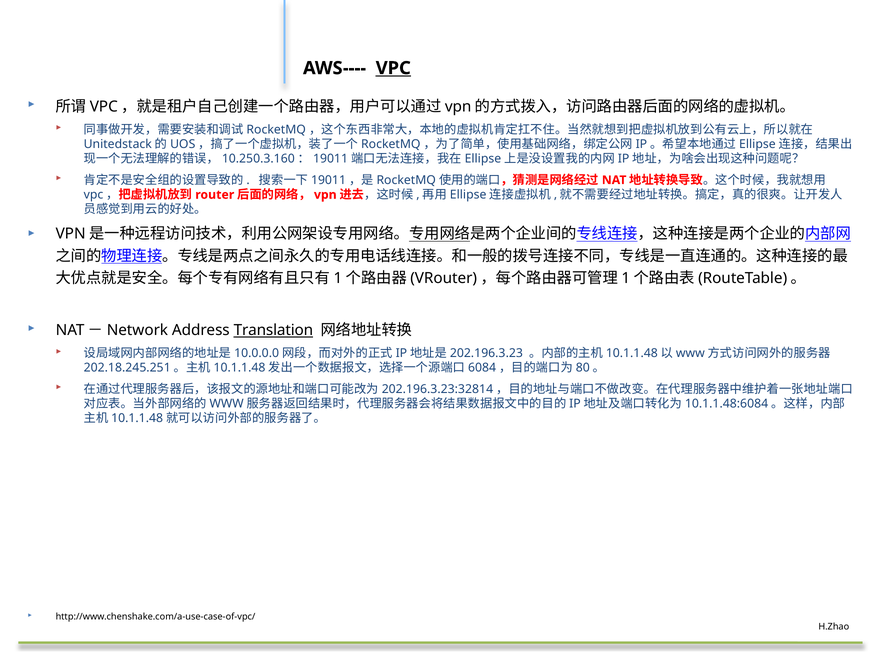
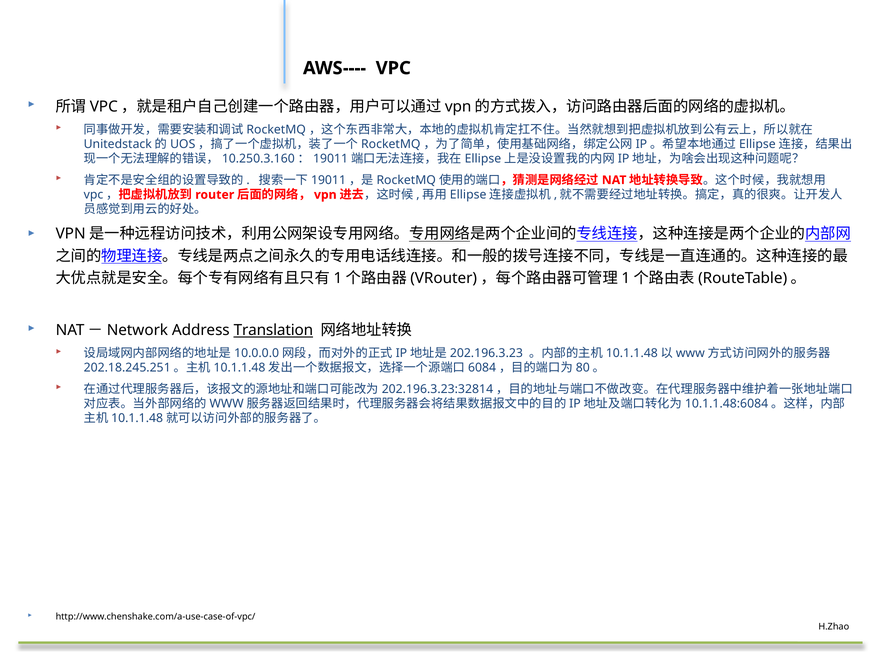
VPC underline: present -> none
